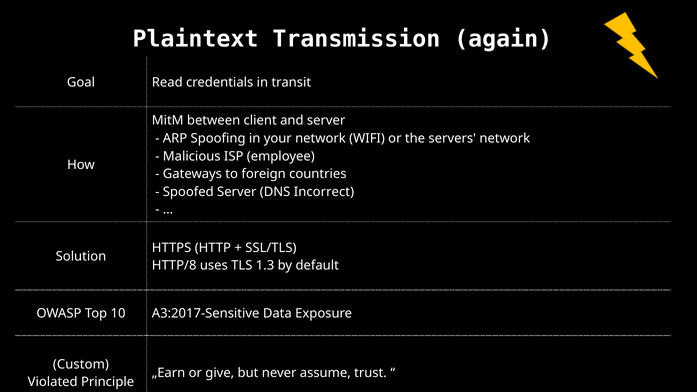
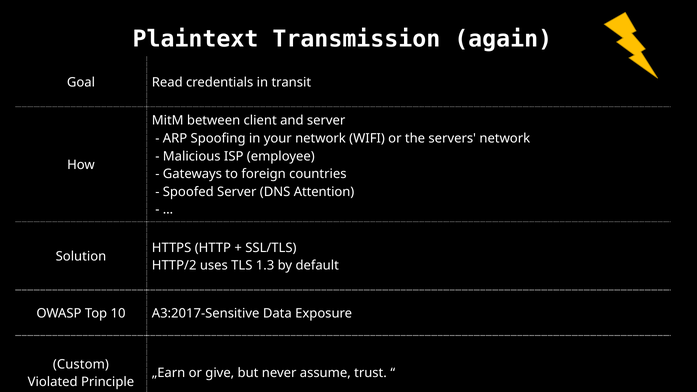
Incorrect: Incorrect -> Attention
HTTP/8: HTTP/8 -> HTTP/2
